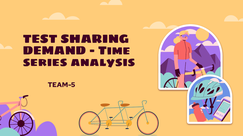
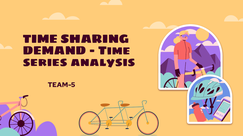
TEST at (40, 39): TEST -> TIME
